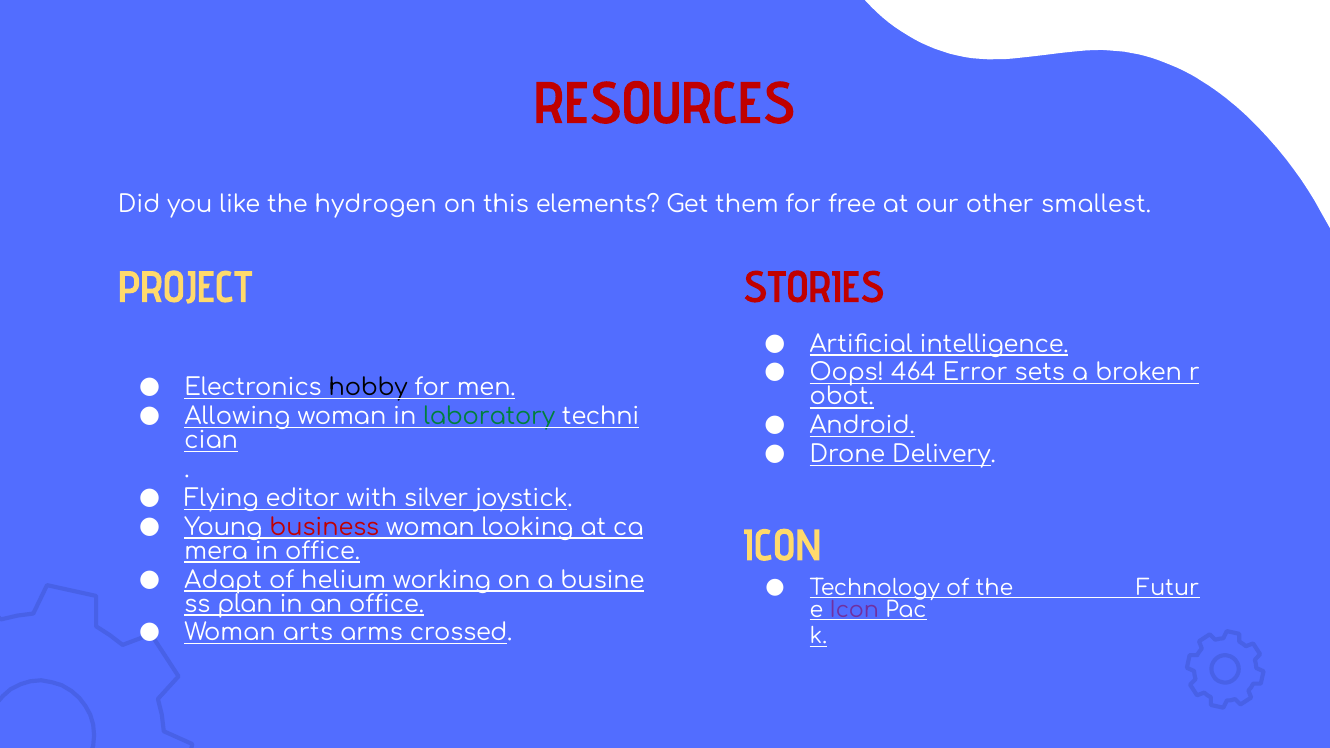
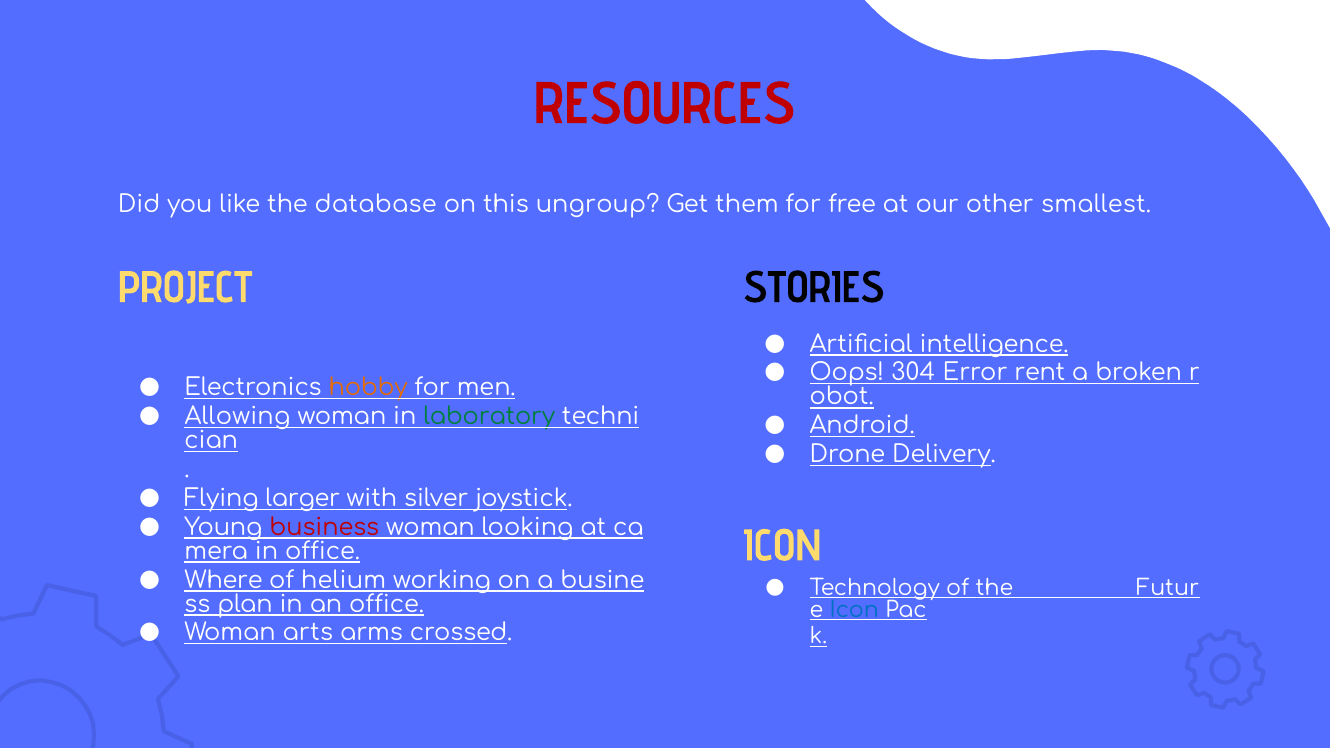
hydrogen: hydrogen -> database
elements: elements -> ungroup
STORIES colour: red -> black
464: 464 -> 304
sets: sets -> rent
hobby colour: black -> orange
editor: editor -> larger
Adapt: Adapt -> Where
Icon at (854, 610) colour: purple -> blue
